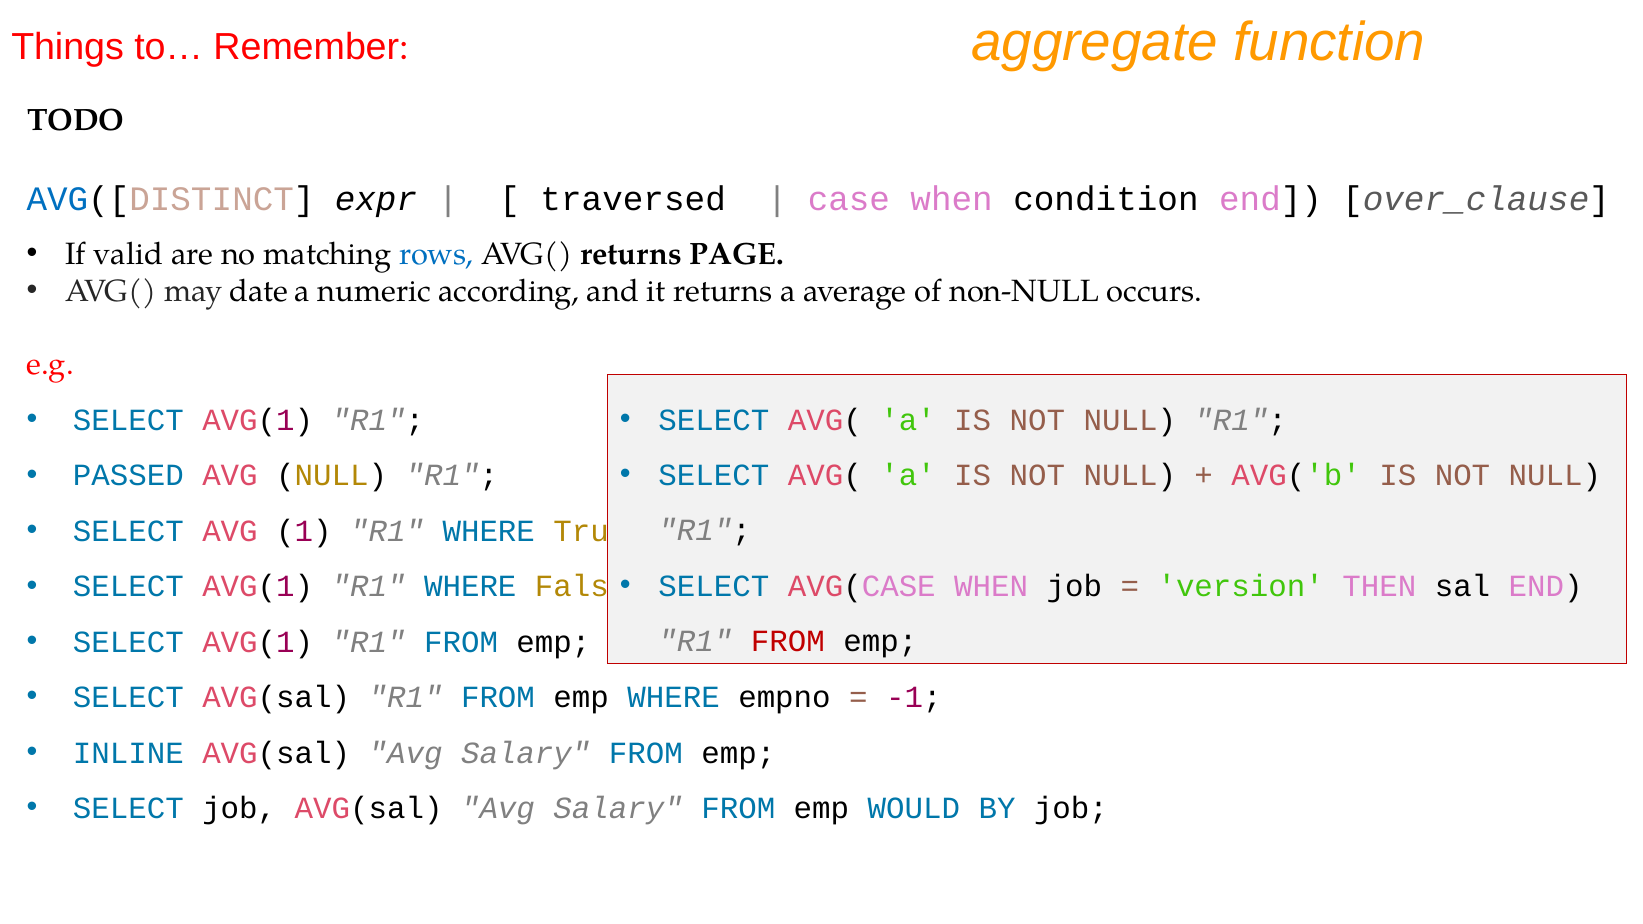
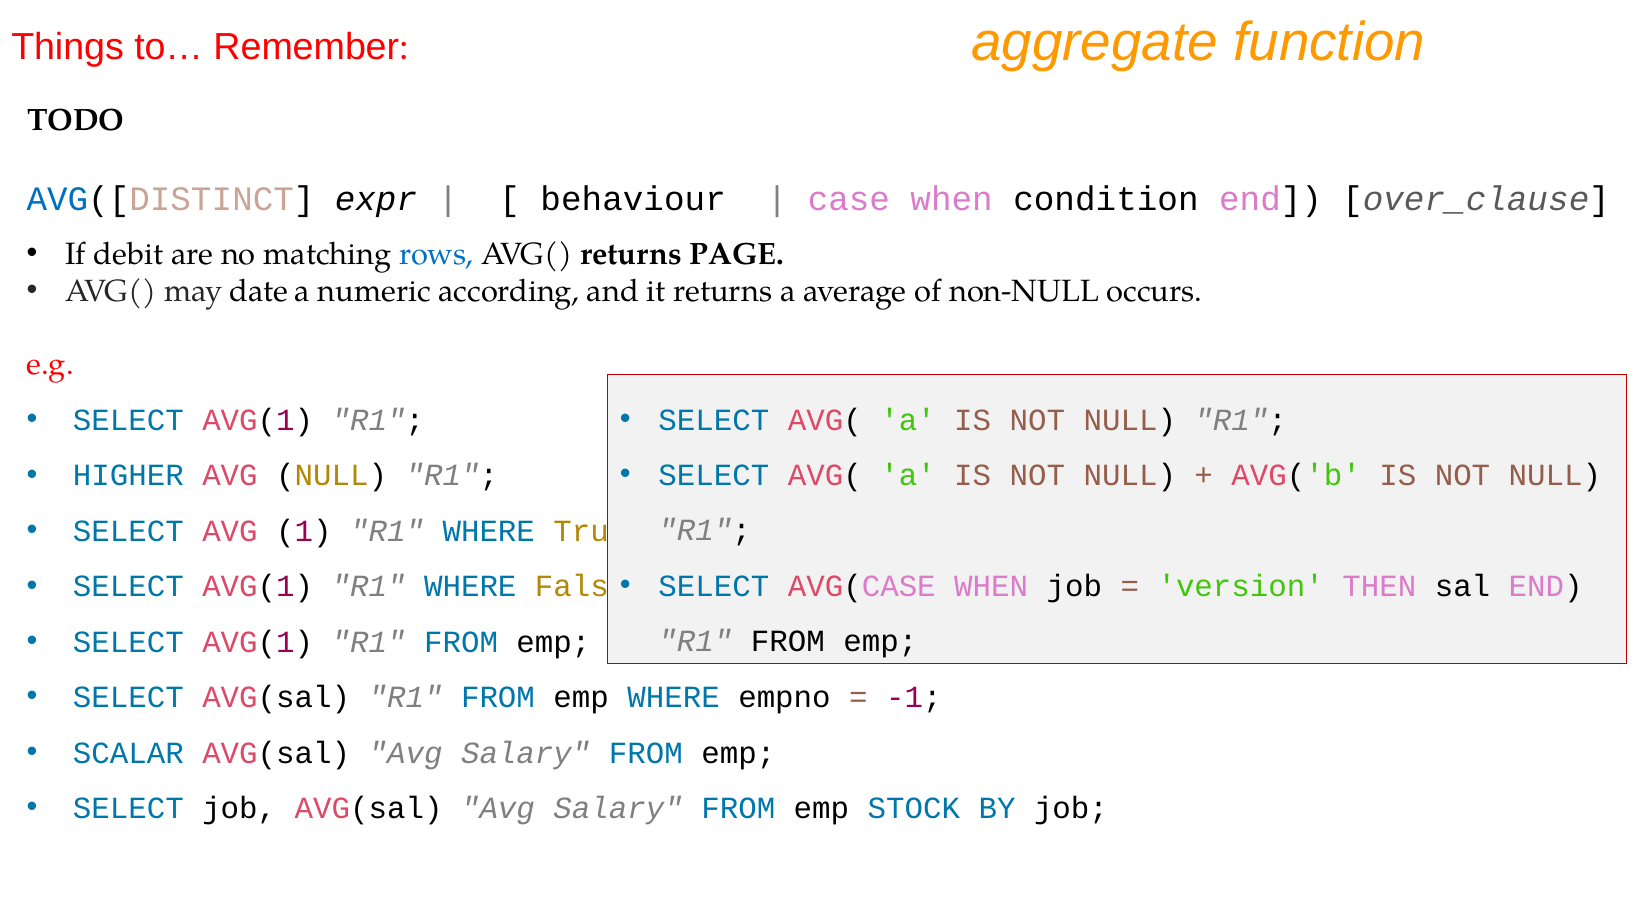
traversed: traversed -> behaviour
valid: valid -> debit
PASSED: PASSED -> HIGHER
FROM at (788, 642) colour: red -> black
INLINE: INLINE -> SCALAR
WOULD: WOULD -> STOCK
